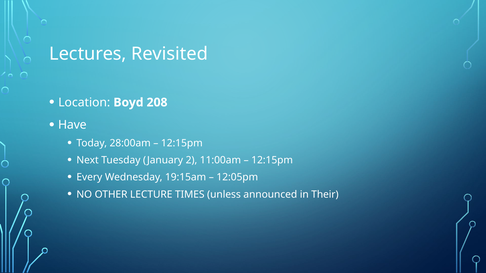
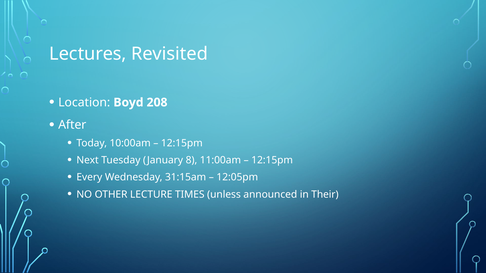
Have: Have -> After
28:00am: 28:00am -> 10:00am
2: 2 -> 8
19:15am: 19:15am -> 31:15am
